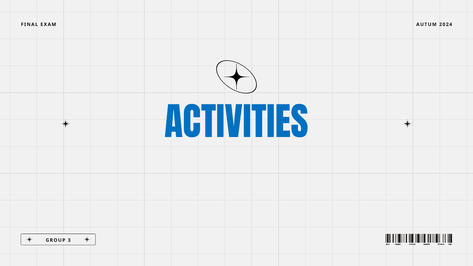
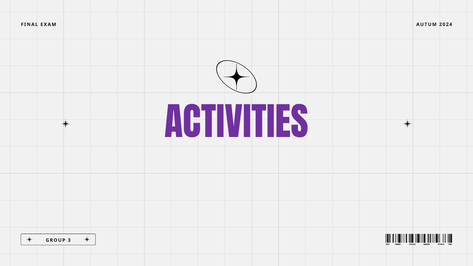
ACTIVITIES colour: blue -> purple
